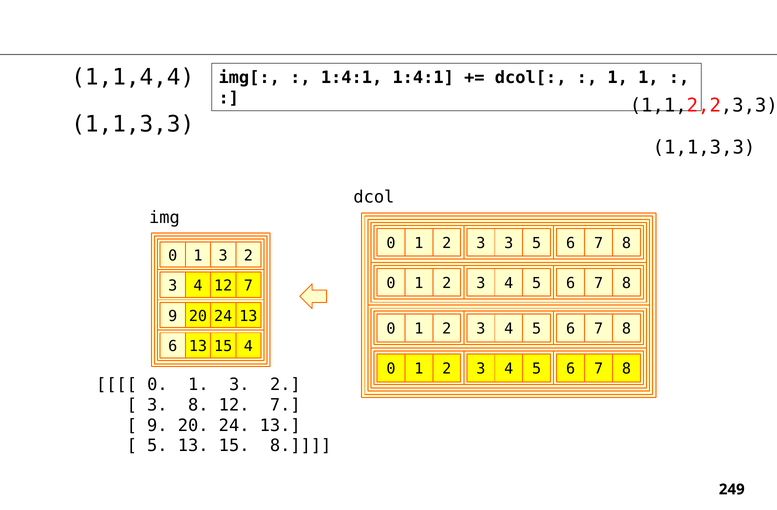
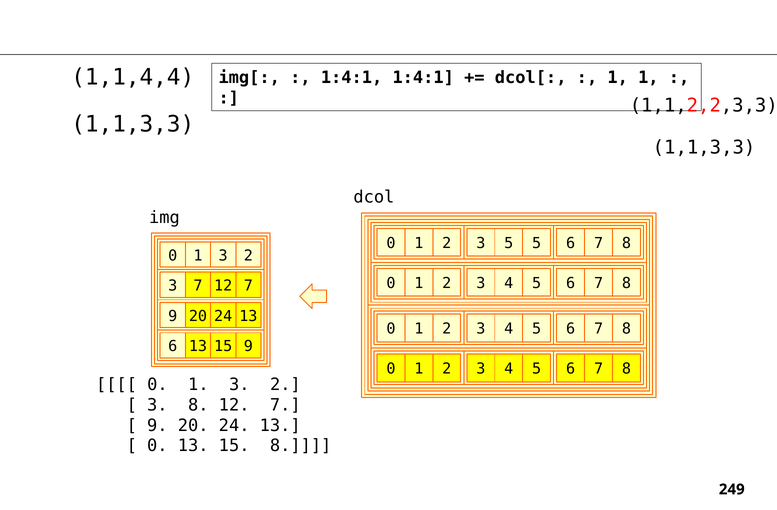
3 3: 3 -> 5
4 at (198, 286): 4 -> 7
15 4: 4 -> 9
5 at (157, 446): 5 -> 0
